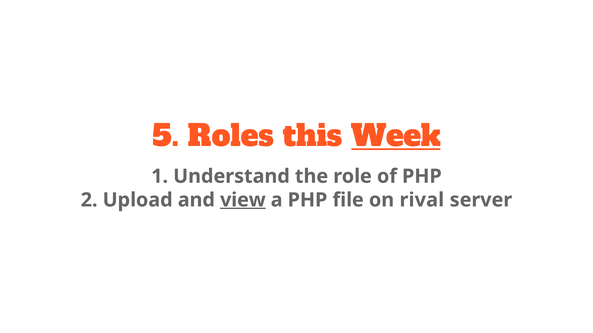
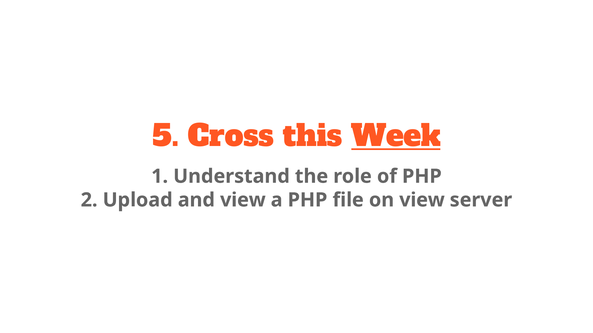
Roles: Roles -> Cross
view at (243, 200) underline: present -> none
on rival: rival -> view
